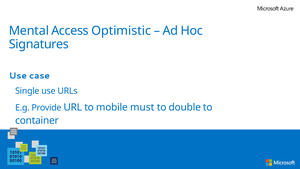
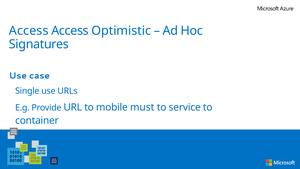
Mental at (29, 31): Mental -> Access
double: double -> service
